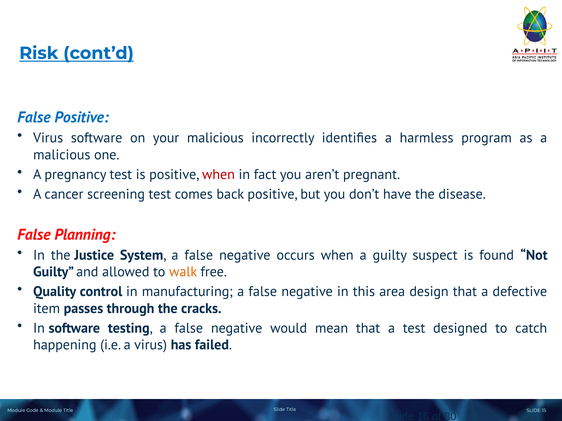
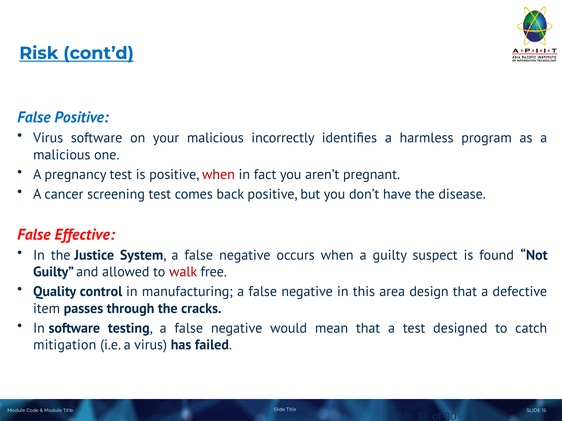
Planning: Planning -> Effective
walk colour: orange -> red
happening: happening -> mitigation
